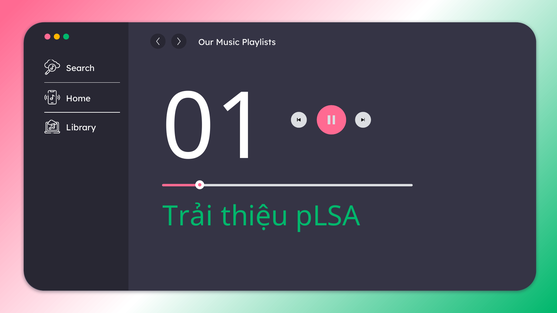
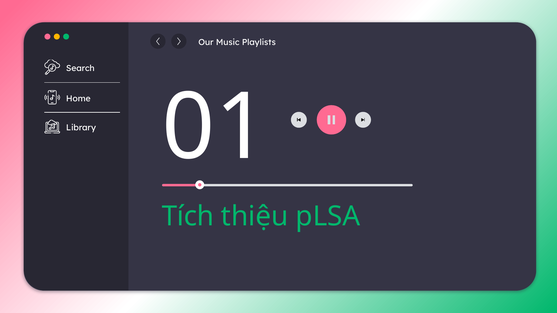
Trải: Trải -> Tích
